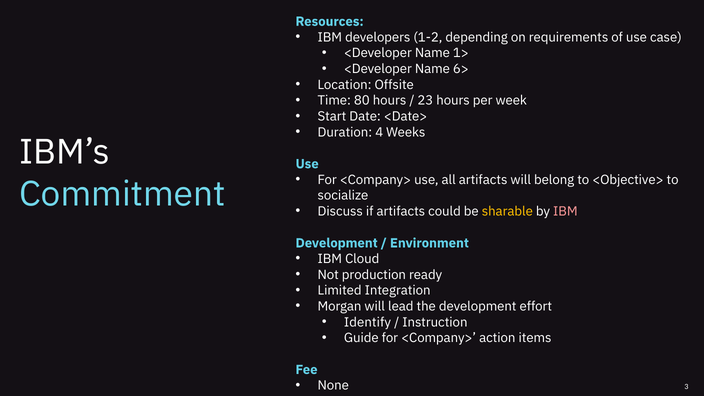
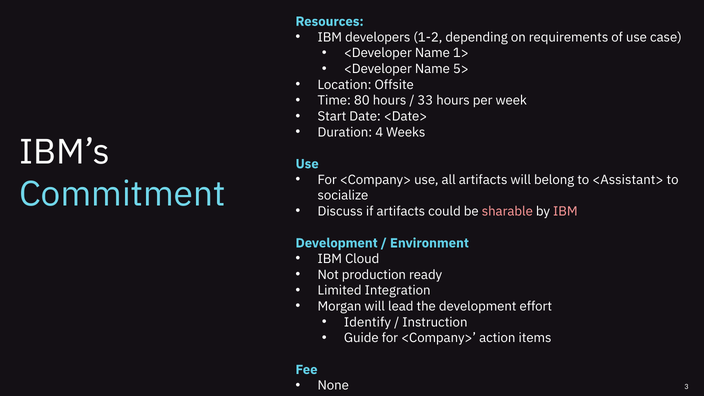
6>: 6> -> 5>
23: 23 -> 33
<Objective>: <Objective> -> <Assistant>
sharable colour: yellow -> pink
